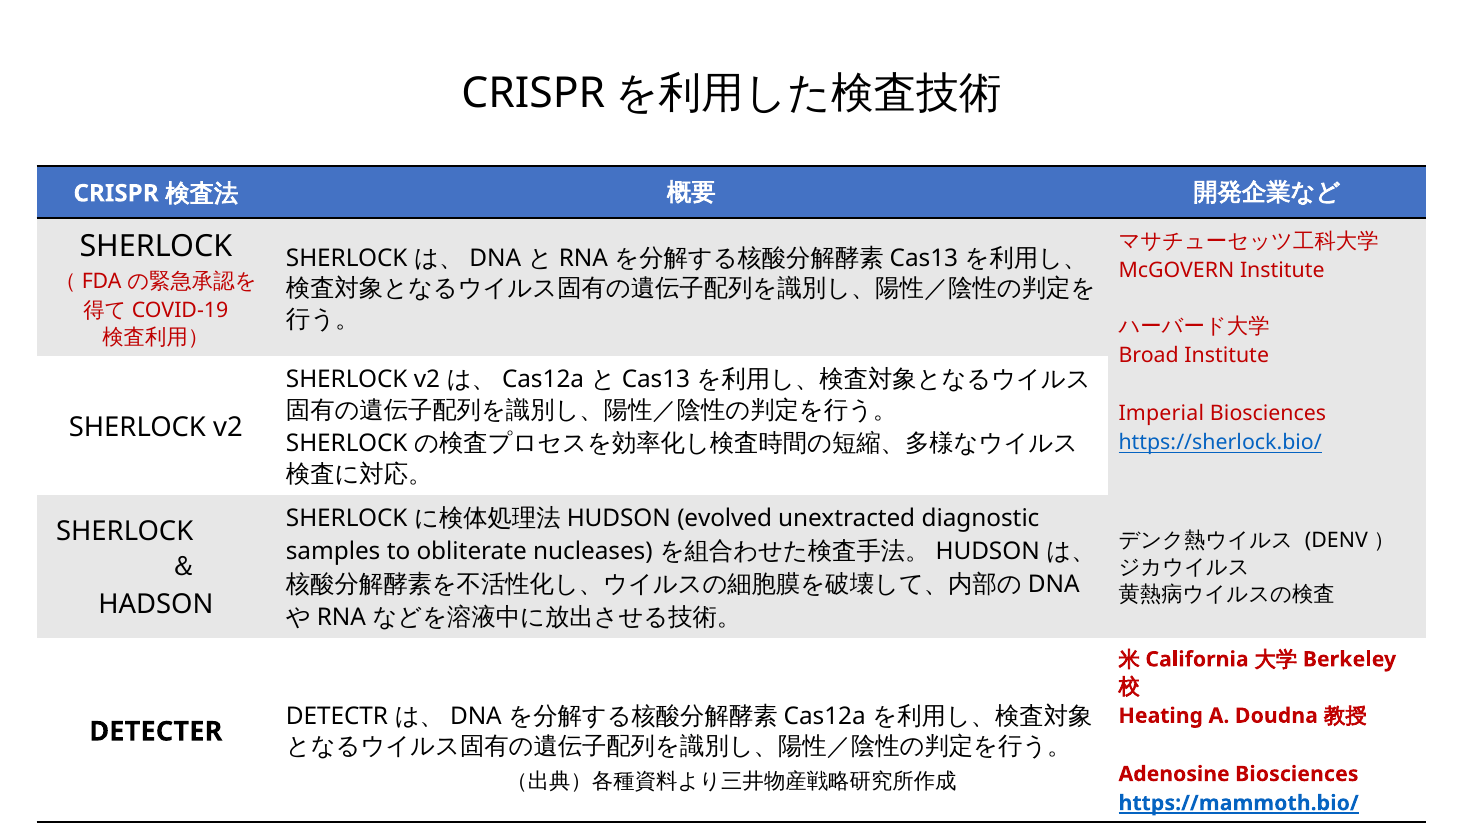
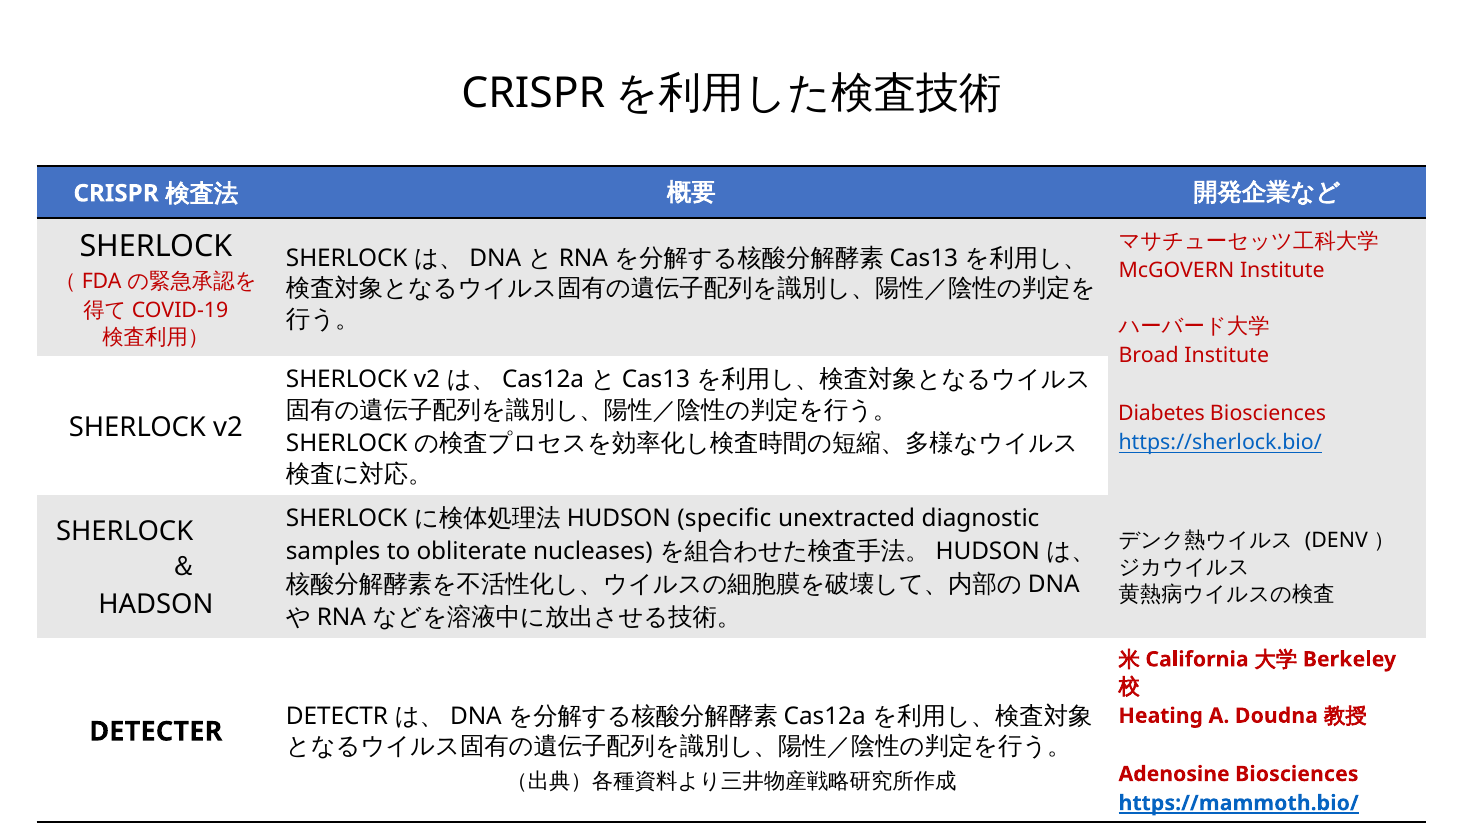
Imperial: Imperial -> Diabetes
evolved: evolved -> specific
